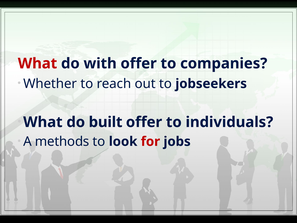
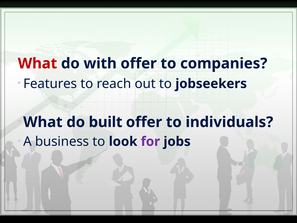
Whether: Whether -> Features
methods: methods -> business
for colour: red -> purple
